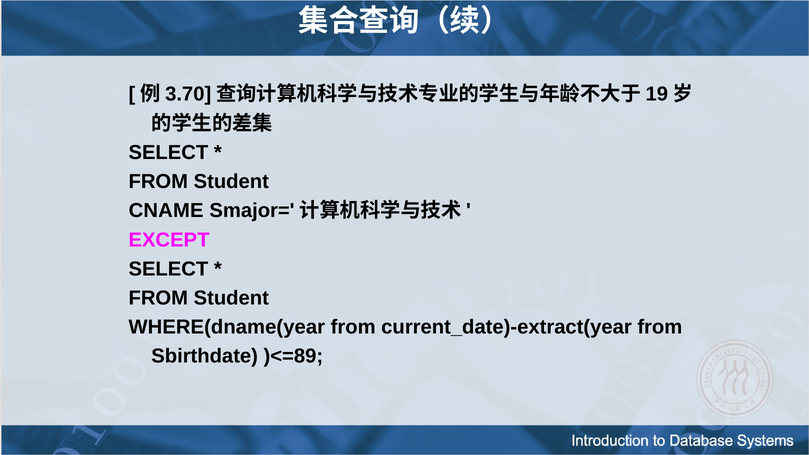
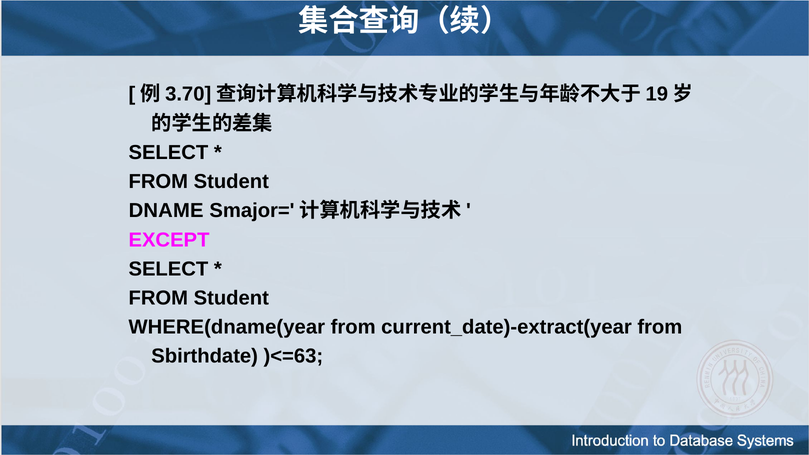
CNAME: CNAME -> DNAME
)<=89: )<=89 -> )<=63
